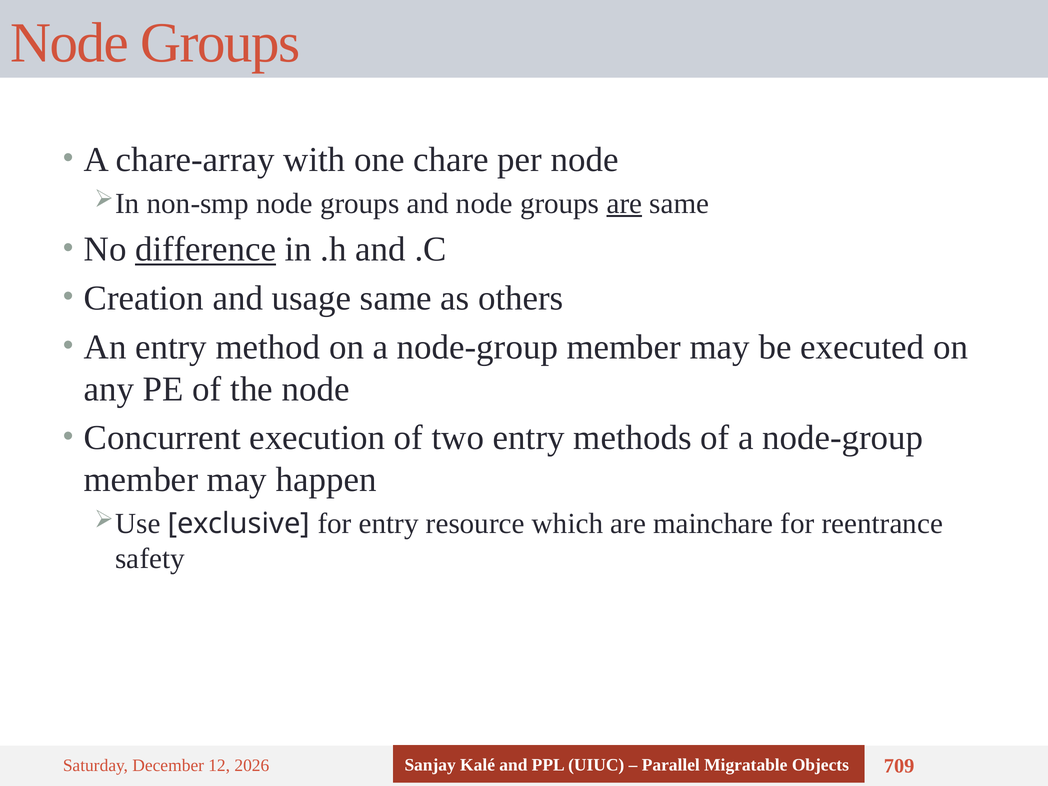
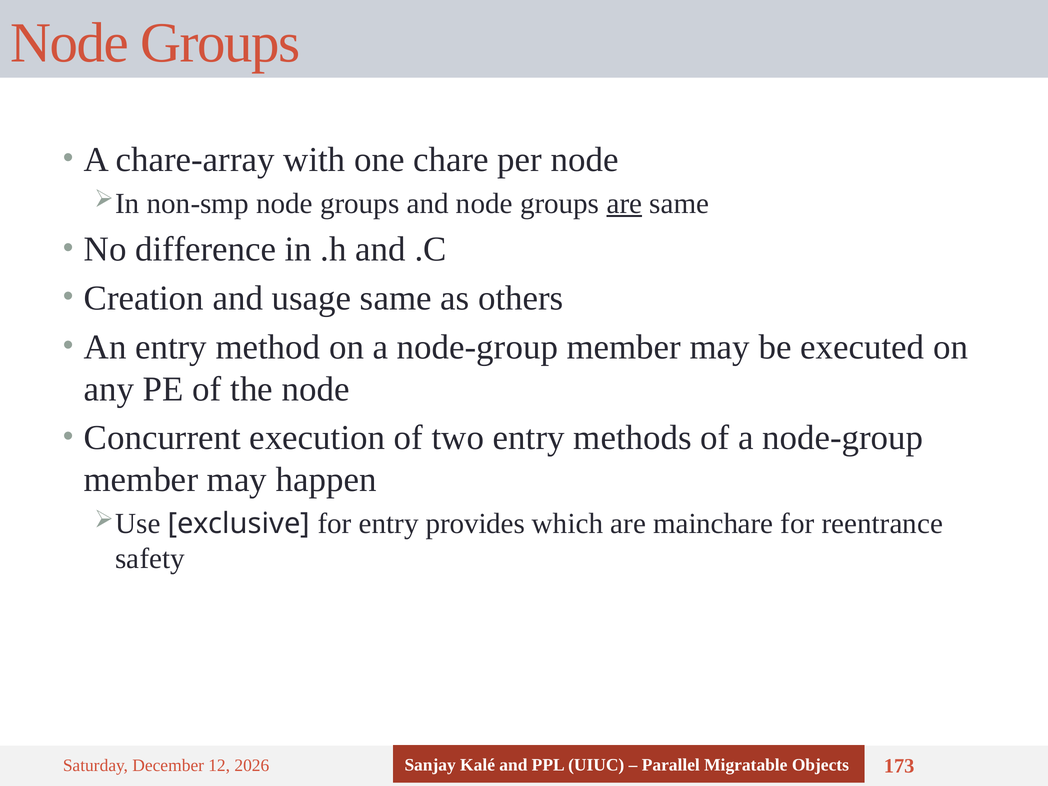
difference underline: present -> none
resource: resource -> provides
709: 709 -> 173
